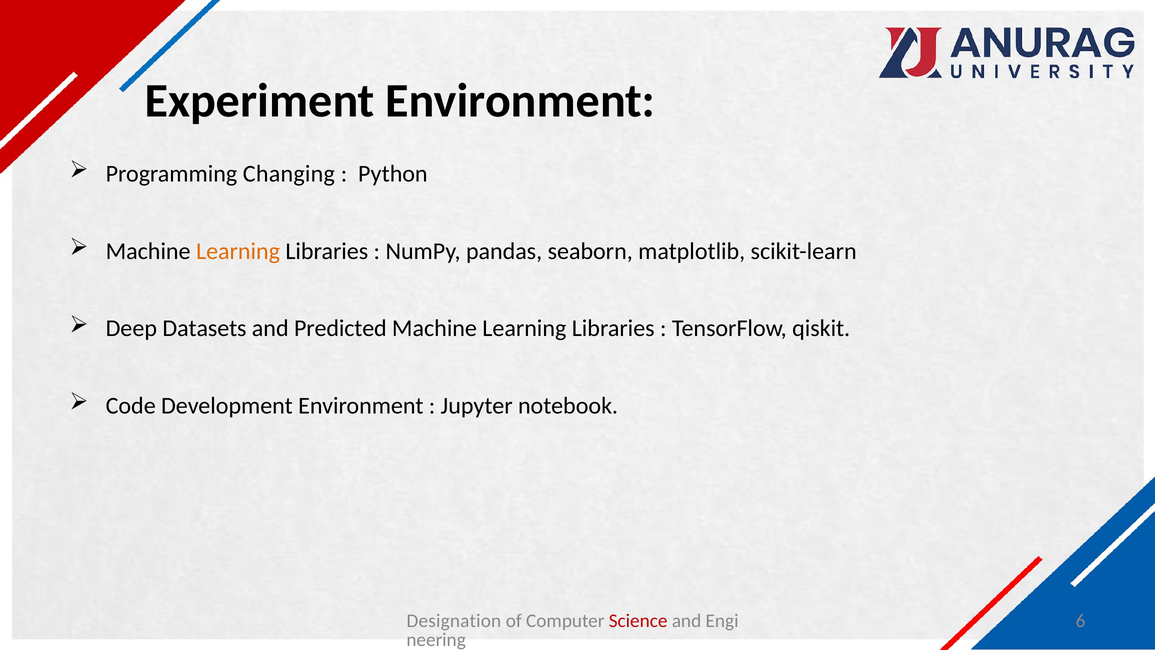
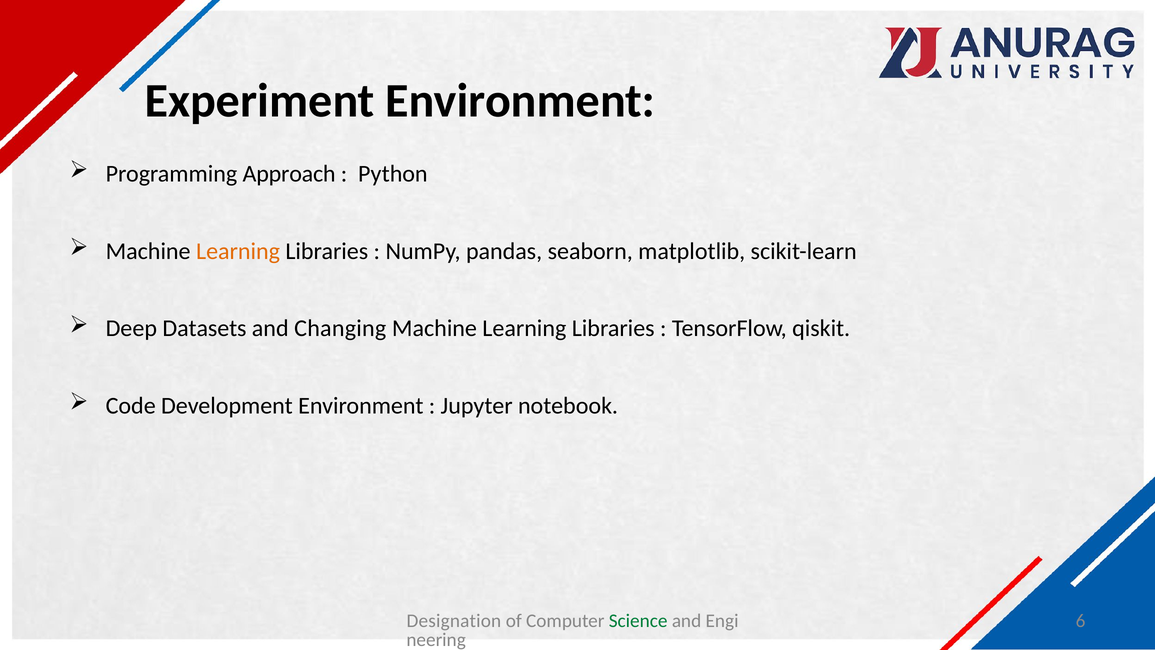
Changing: Changing -> Approach
Predicted: Predicted -> Changing
Science colour: red -> green
